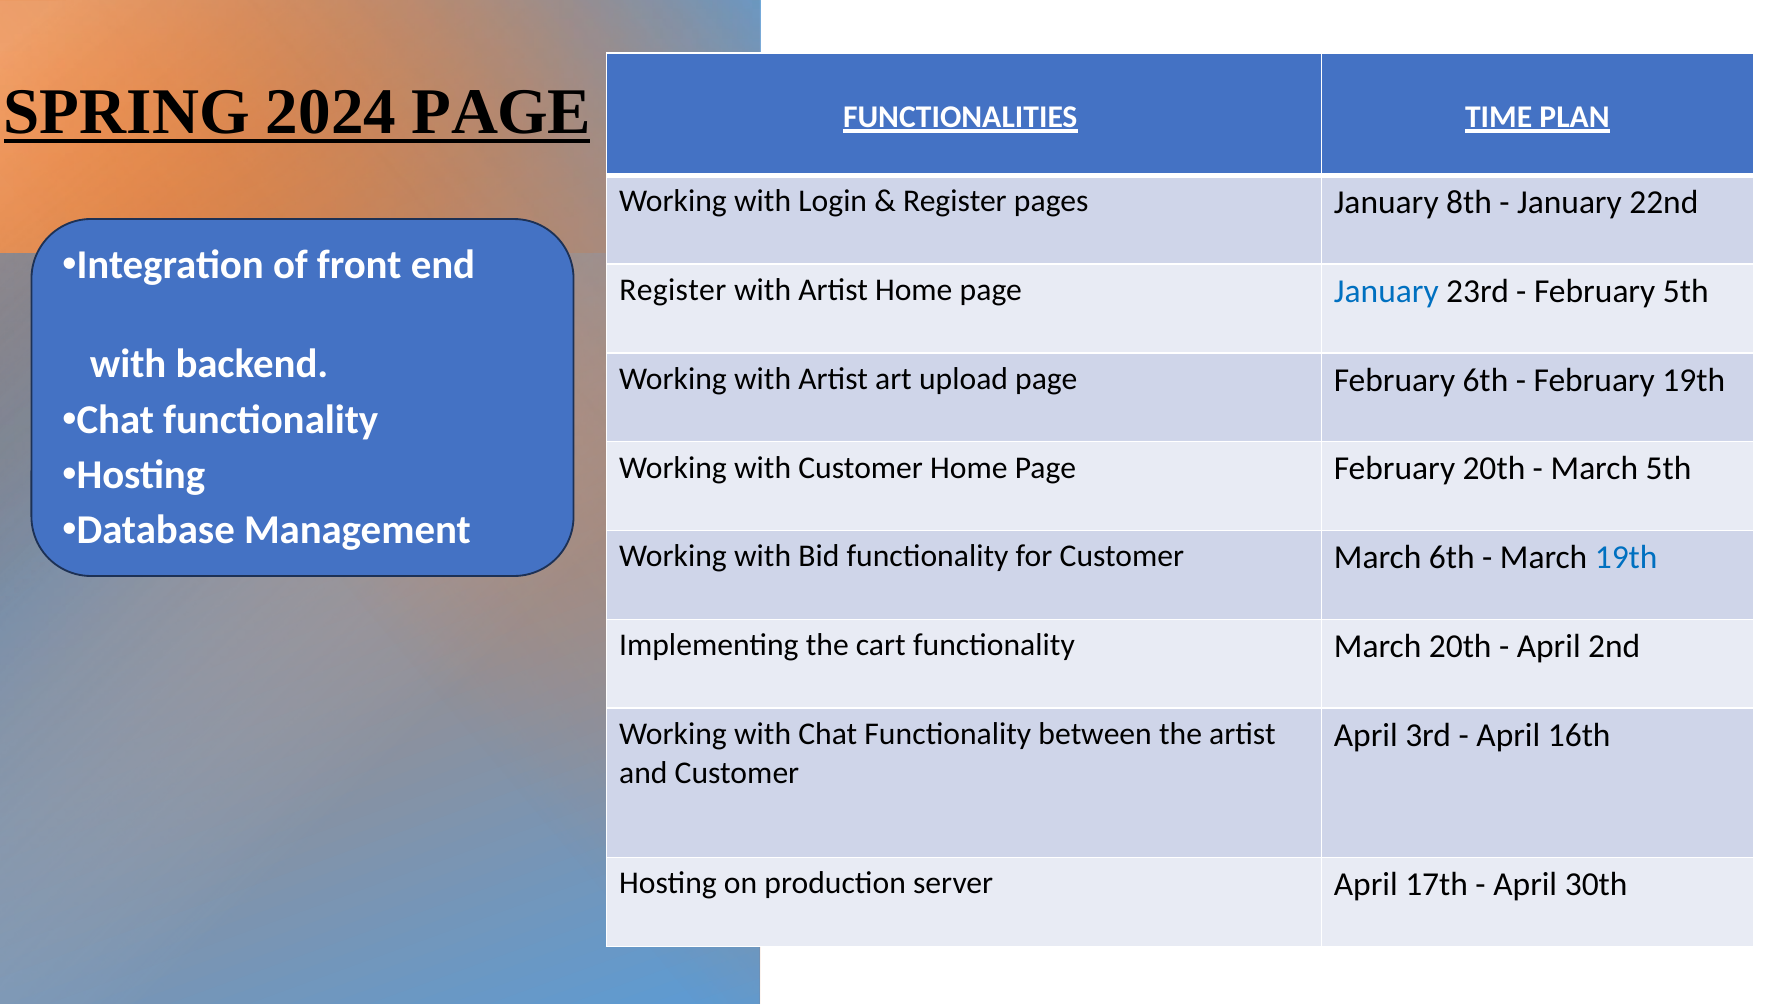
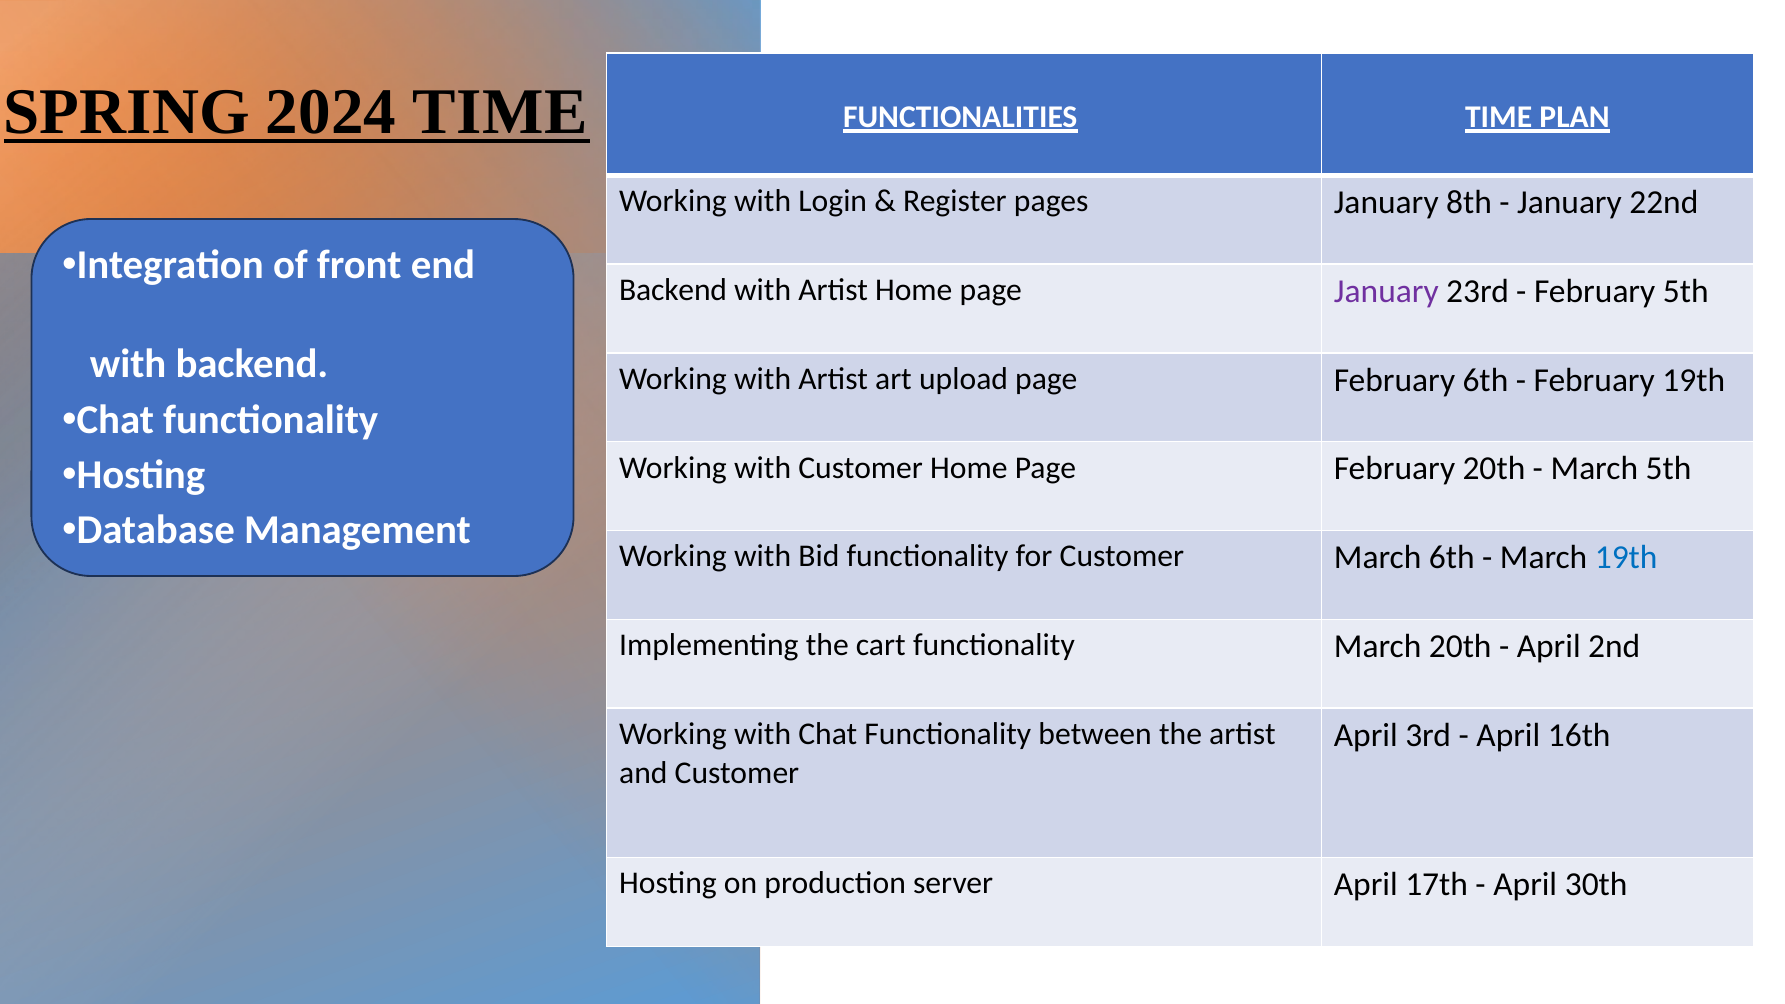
2024 PAGE: PAGE -> TIME
Register at (673, 290): Register -> Backend
January at (1386, 291) colour: blue -> purple
